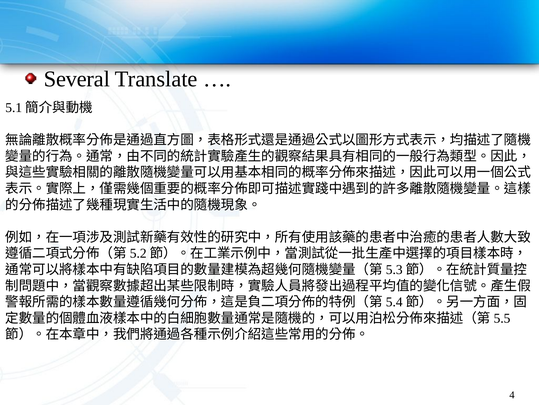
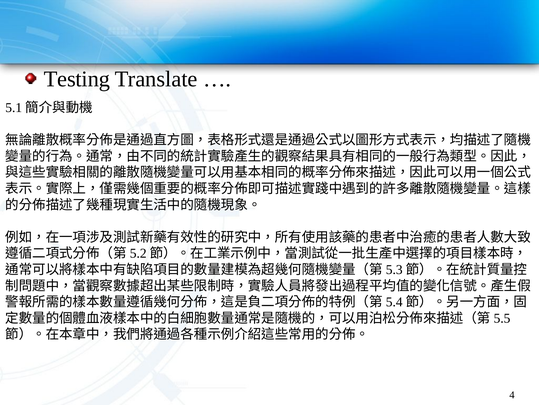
Several: Several -> Testing
